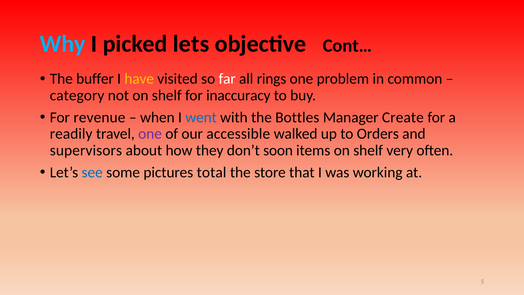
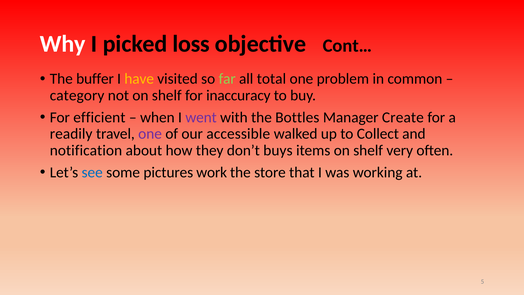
Why colour: light blue -> white
lets: lets -> loss
far colour: white -> light green
rings: rings -> total
revenue: revenue -> efficient
went colour: blue -> purple
Orders: Orders -> Collect
supervisors: supervisors -> notification
soon: soon -> buys
total: total -> work
